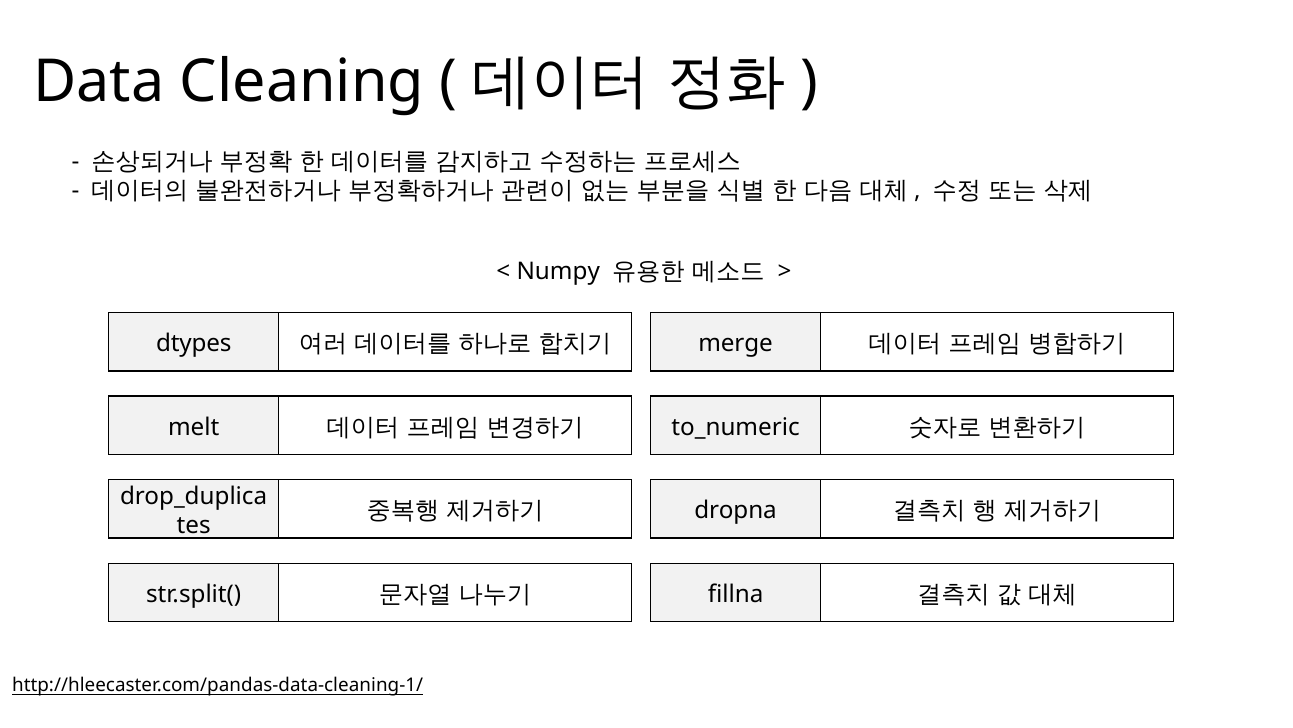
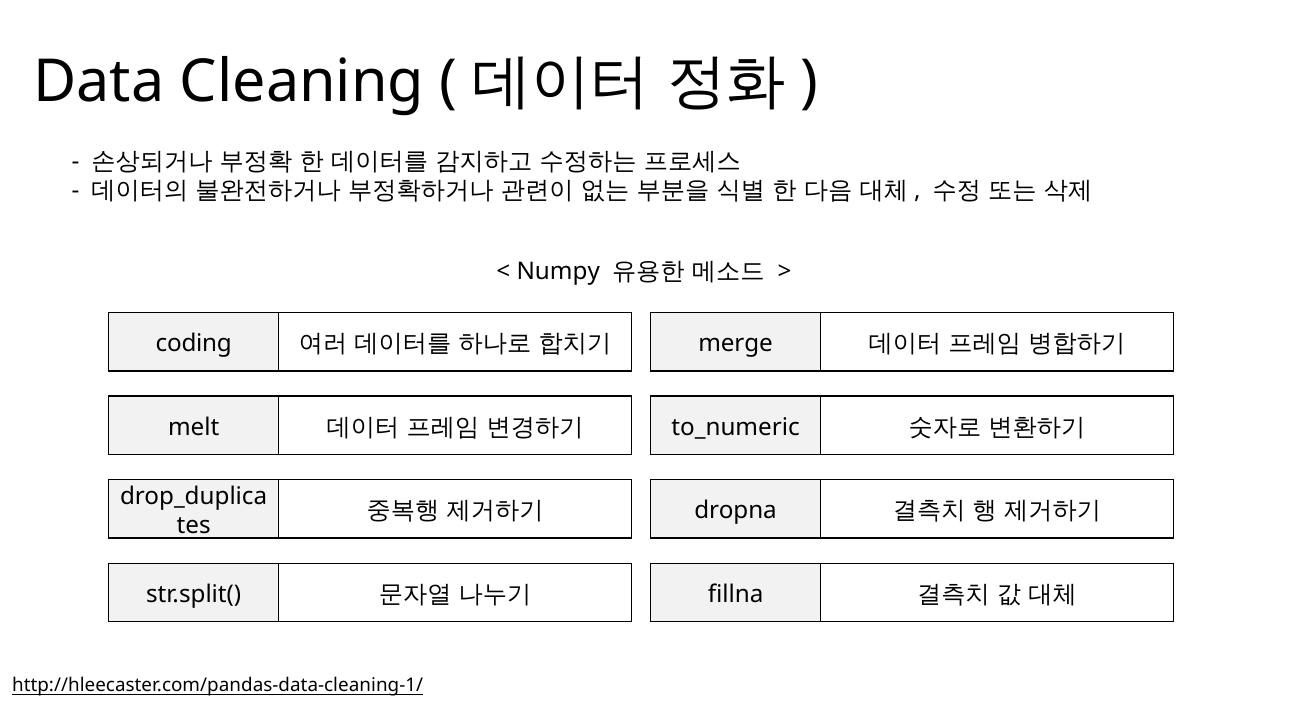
dtypes: dtypes -> coding
